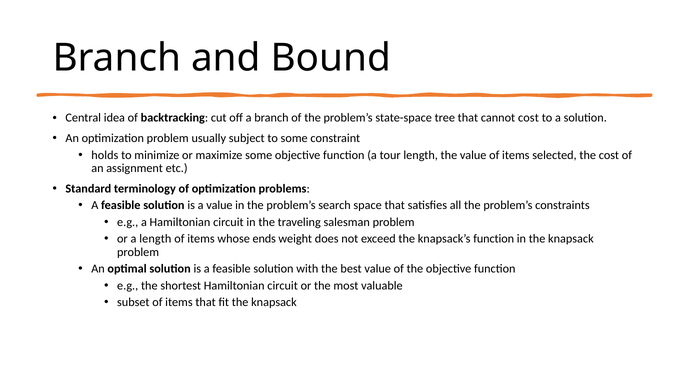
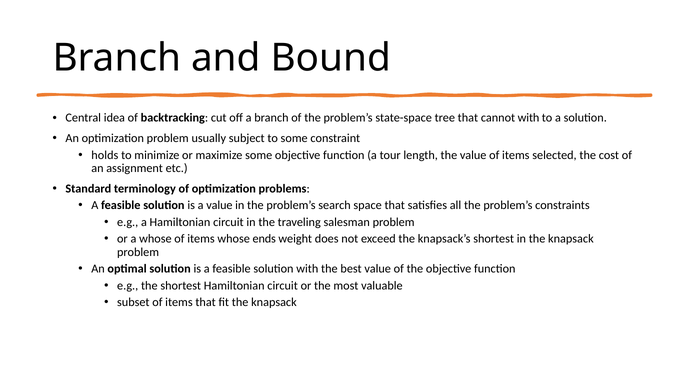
cannot cost: cost -> with
a length: length -> whose
knapsack’s function: function -> shortest
